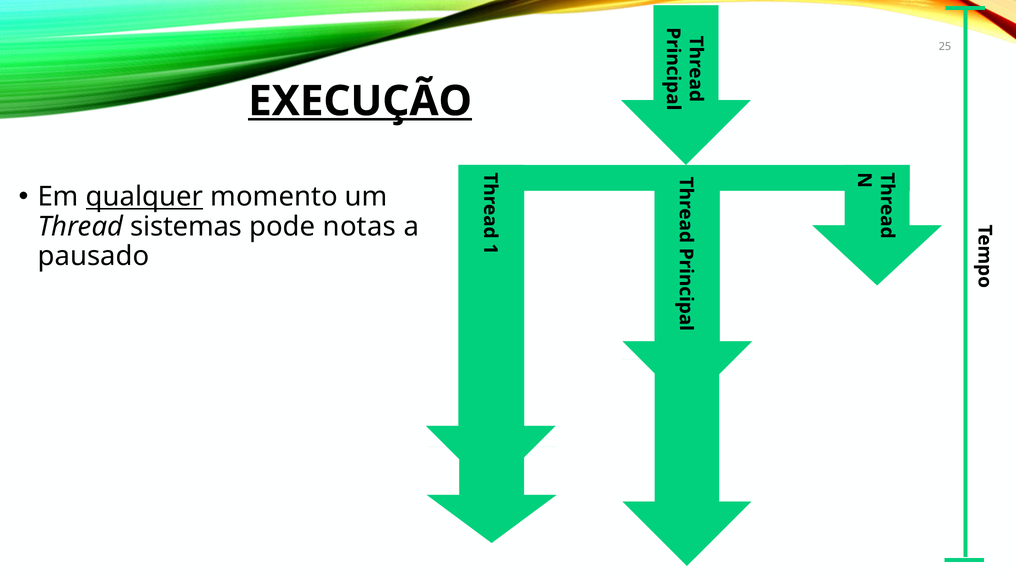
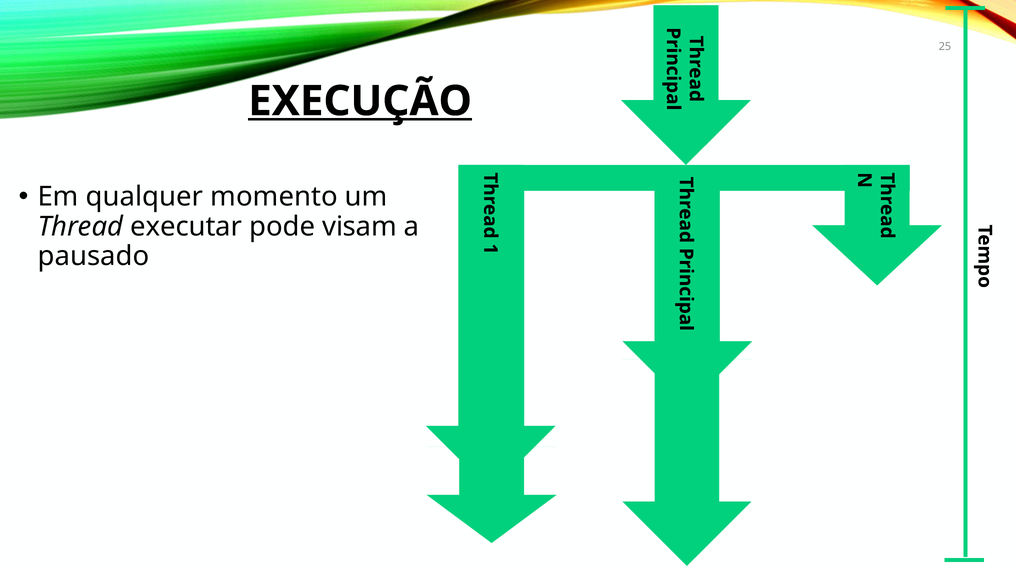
qualquer underline: present -> none
sistemas: sistemas -> executar
notas: notas -> visam
